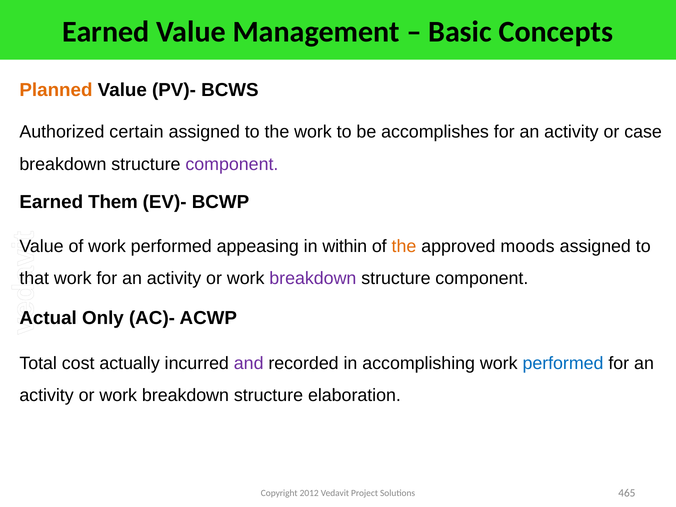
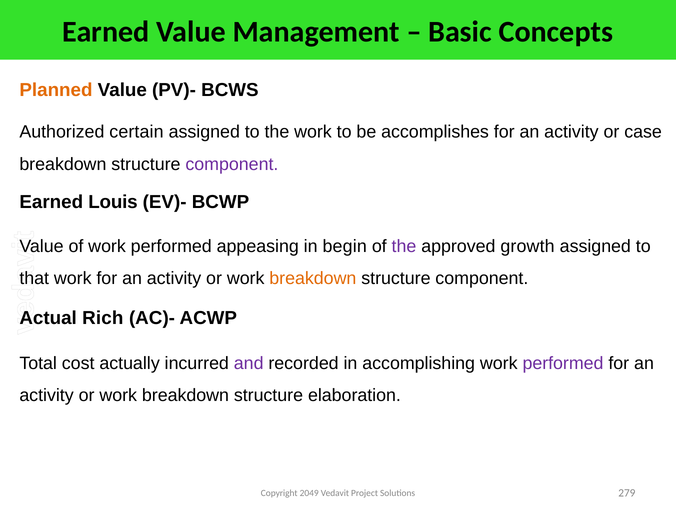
Them: Them -> Louis
within: within -> begin
the at (404, 246) colour: orange -> purple
moods: moods -> growth
breakdown at (313, 278) colour: purple -> orange
Only: Only -> Rich
performed at (563, 363) colour: blue -> purple
2012: 2012 -> 2049
465: 465 -> 279
